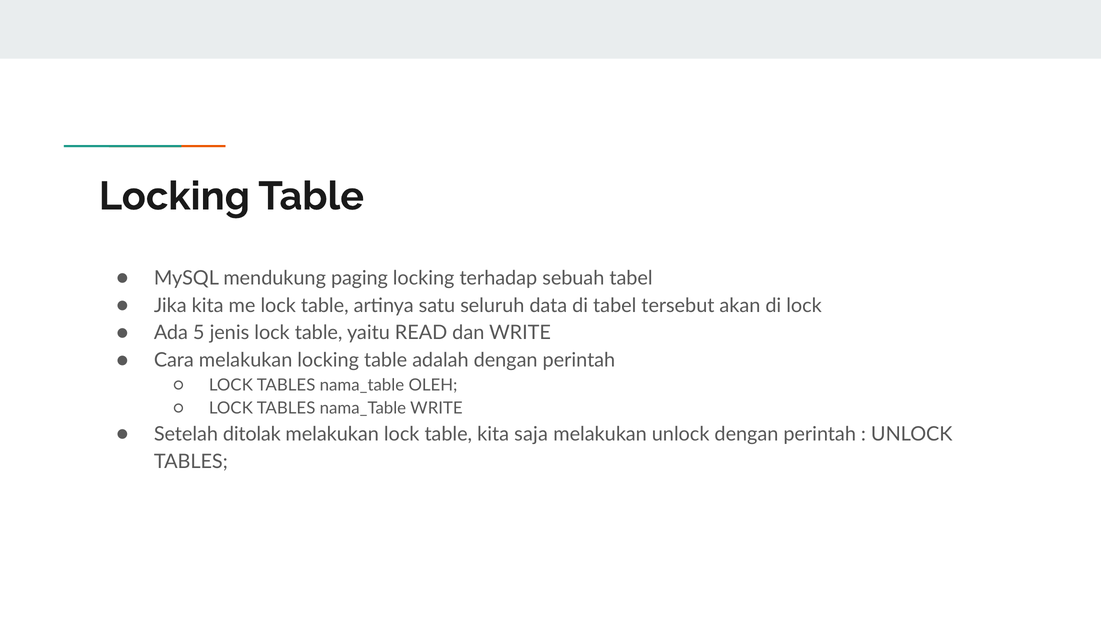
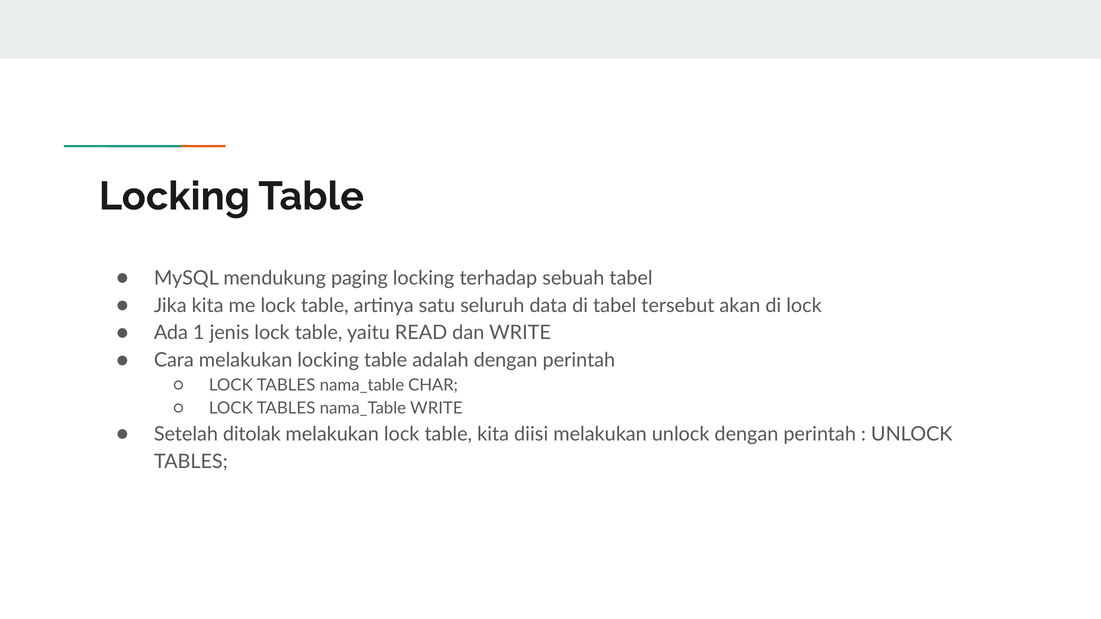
5: 5 -> 1
OLEH: OLEH -> CHAR
saja: saja -> diisi
